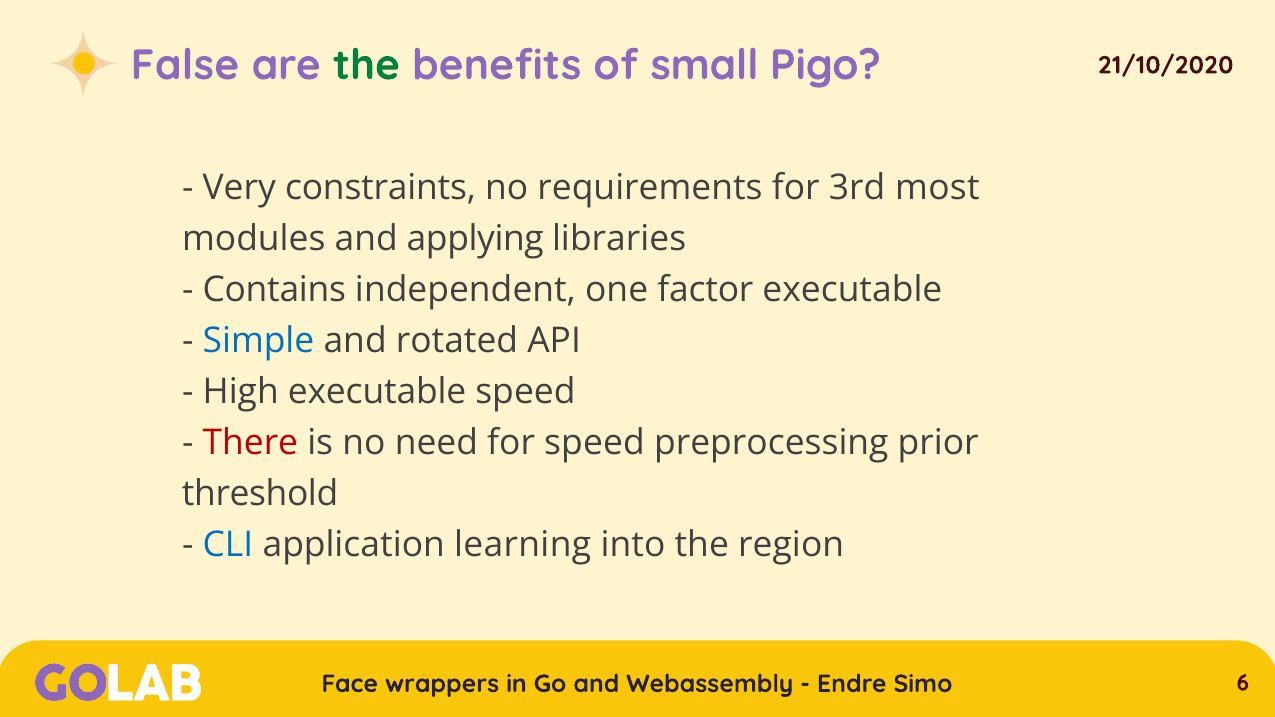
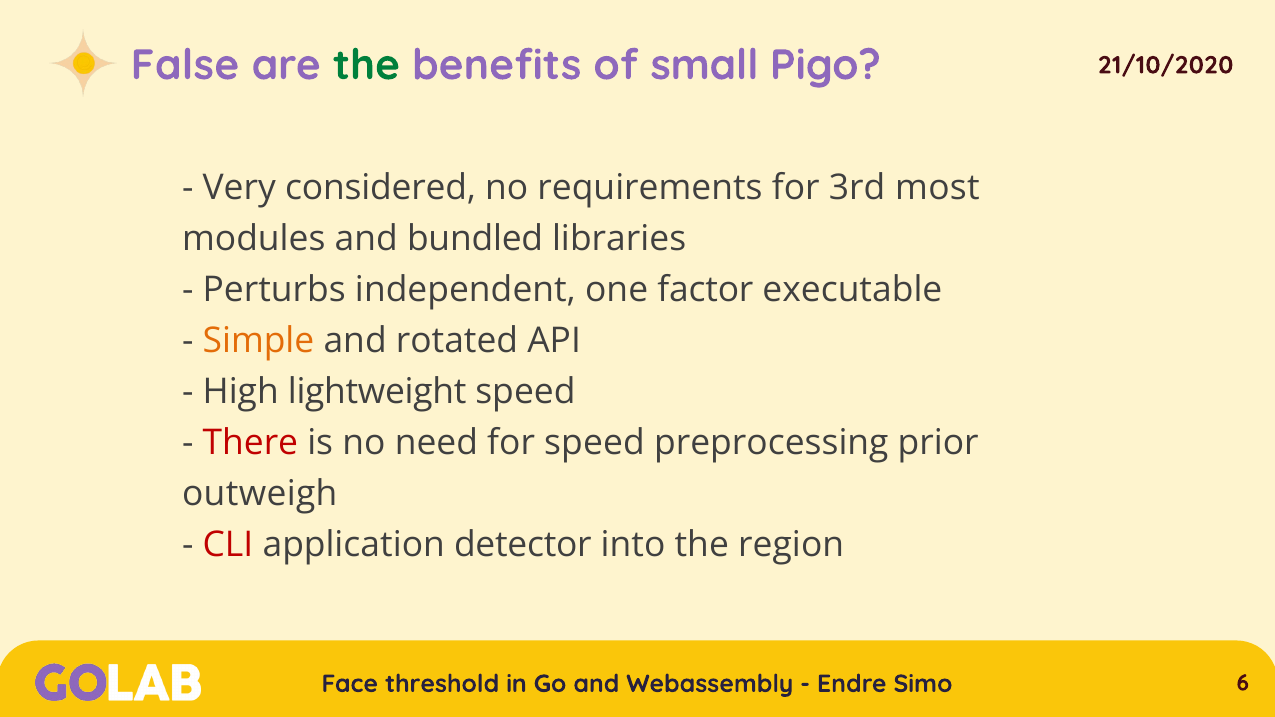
constraints: constraints -> considered
applying: applying -> bundled
Contains: Contains -> Perturbs
Simple colour: blue -> orange
High executable: executable -> lightweight
threshold: threshold -> outweigh
CLI colour: blue -> red
learning: learning -> detector
wrappers: wrappers -> threshold
